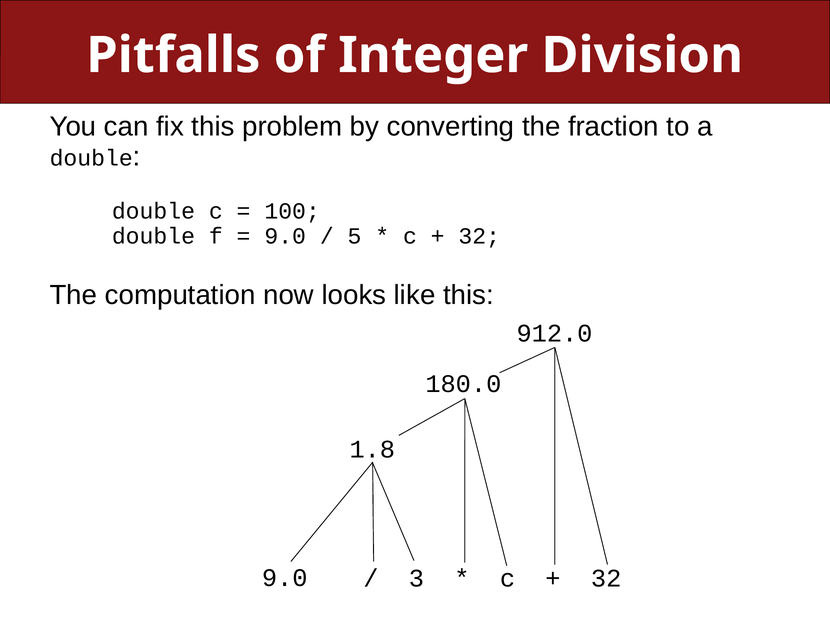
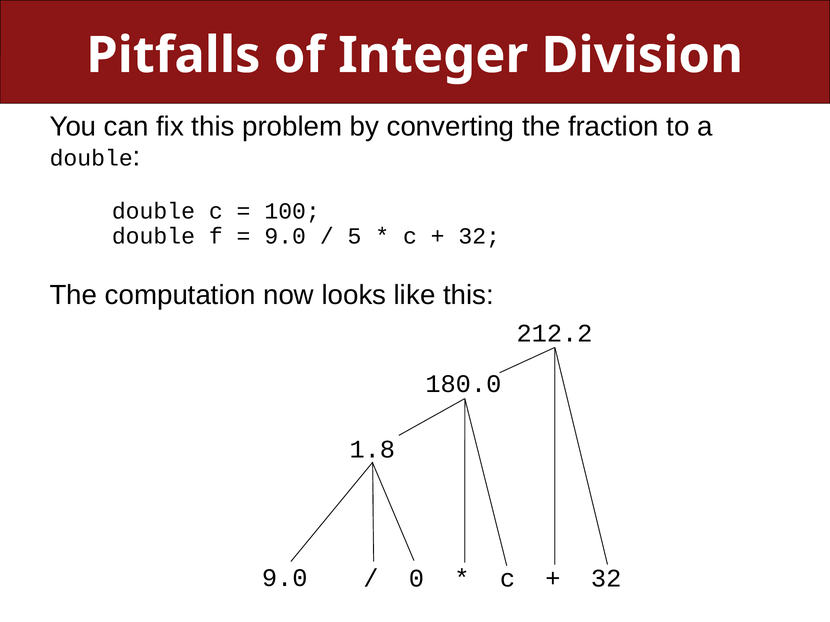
912.0: 912.0 -> 212.2
3: 3 -> 0
